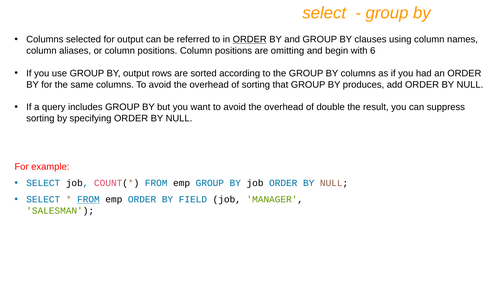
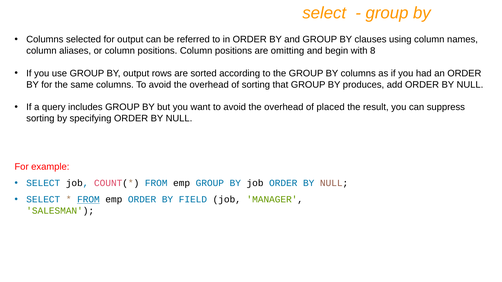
ORDER at (250, 40) underline: present -> none
6: 6 -> 8
double: double -> placed
